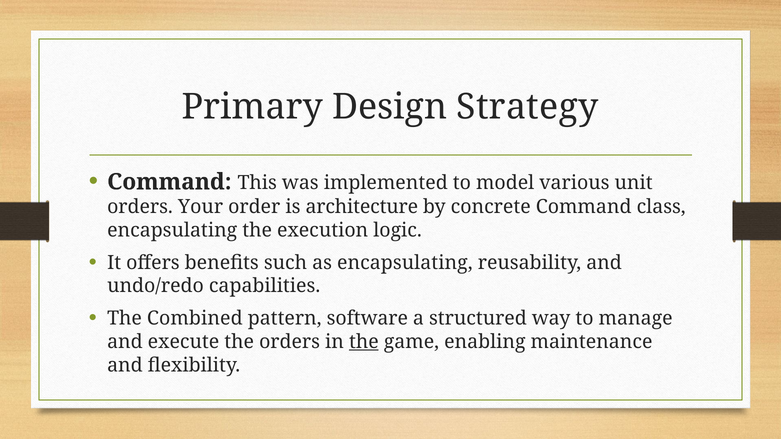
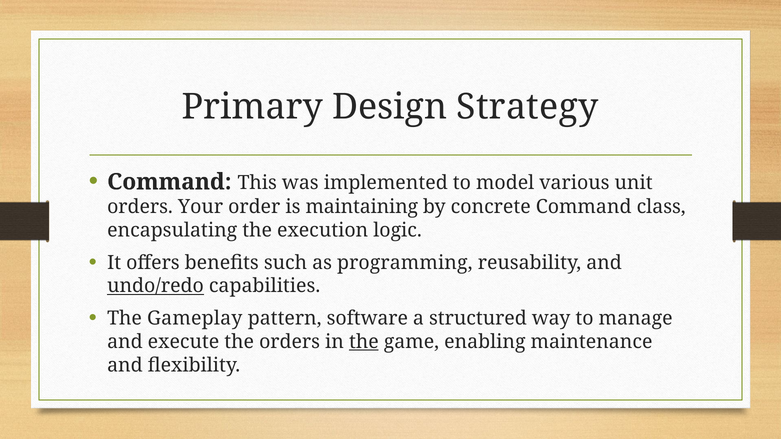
architecture: architecture -> maintaining
as encapsulating: encapsulating -> programming
undo/redo underline: none -> present
Combined: Combined -> Gameplay
